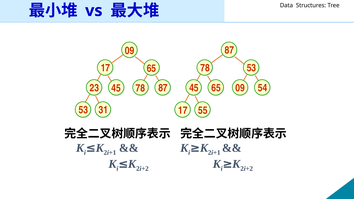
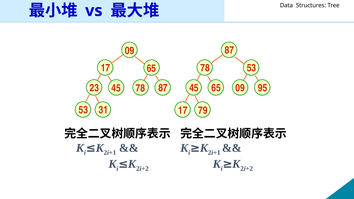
54: 54 -> 95
55: 55 -> 79
